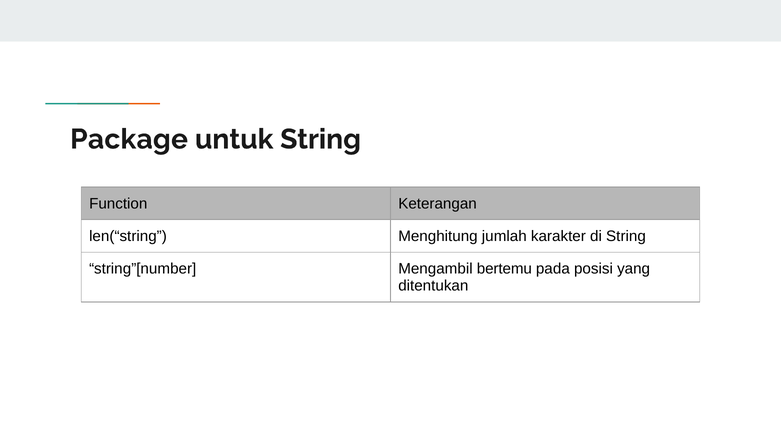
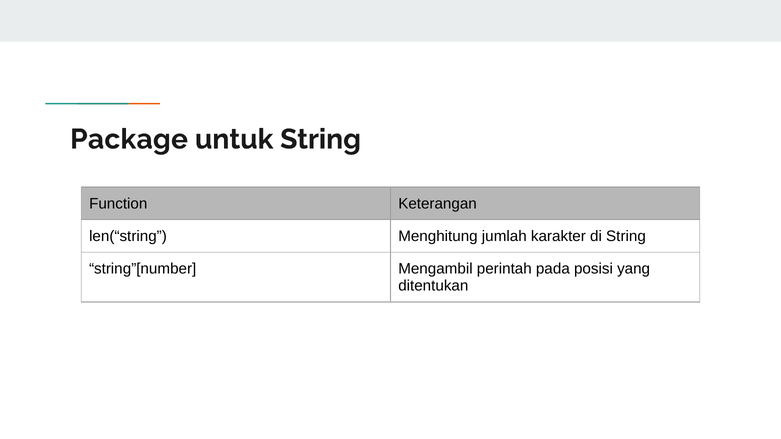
bertemu: bertemu -> perintah
